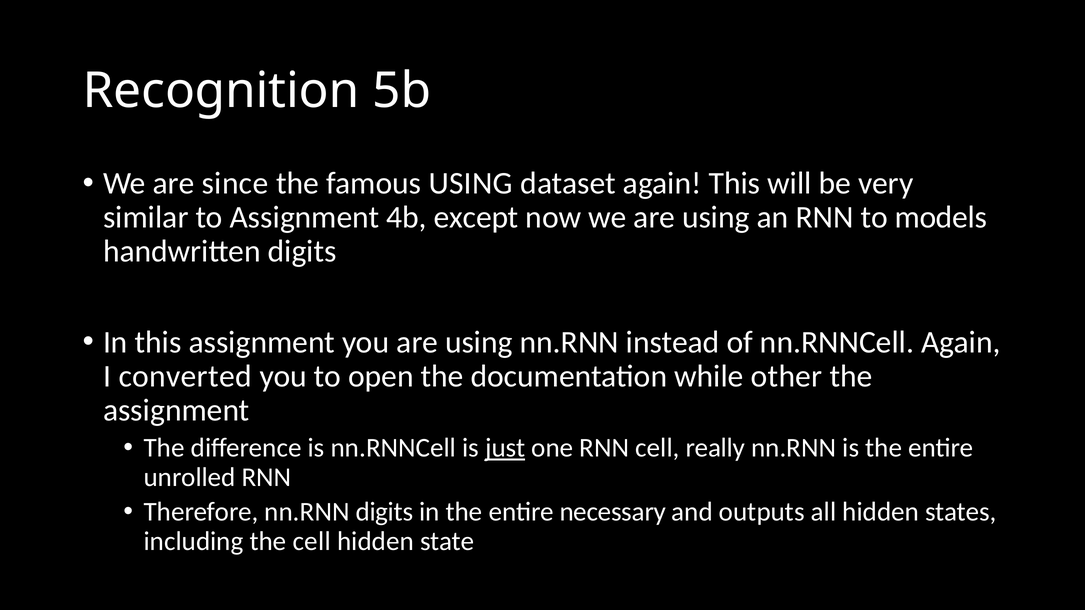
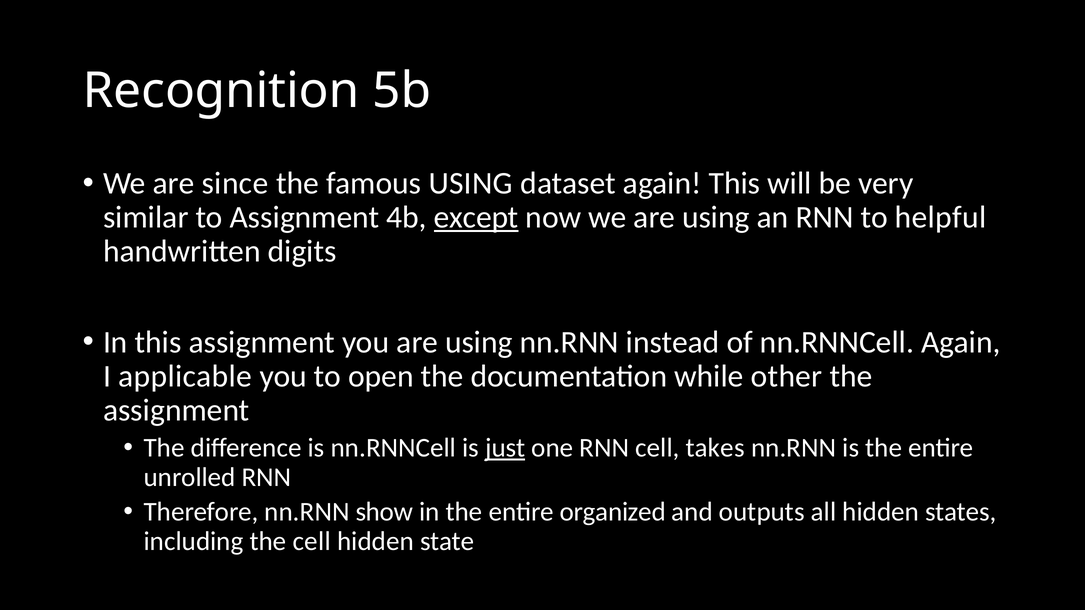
except underline: none -> present
models: models -> helpful
converted: converted -> applicable
really: really -> takes
nn.RNN digits: digits -> show
necessary: necessary -> organized
